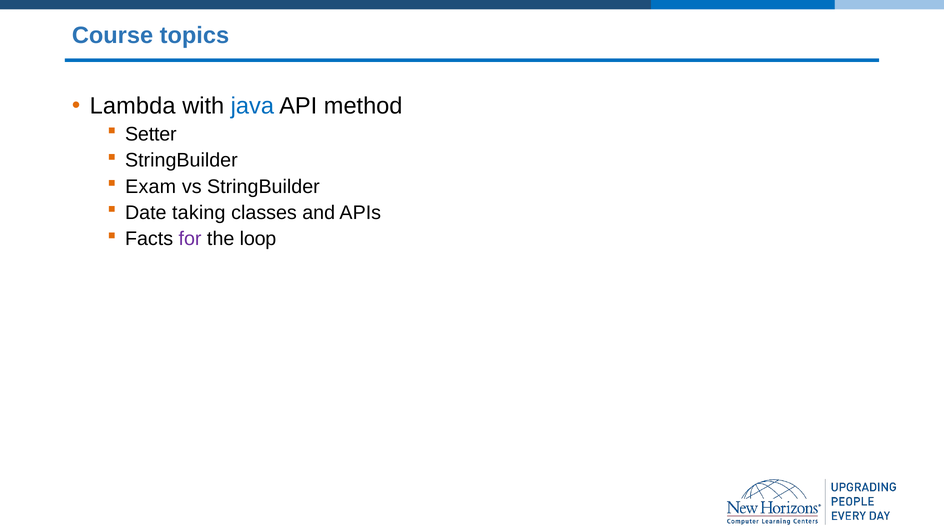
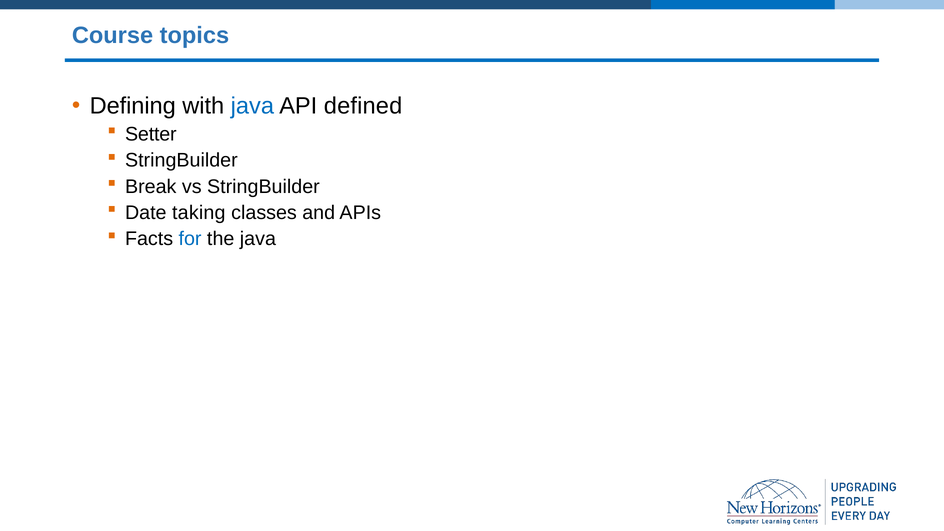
Lambda: Lambda -> Defining
method: method -> defined
Exam: Exam -> Break
for colour: purple -> blue
the loop: loop -> java
